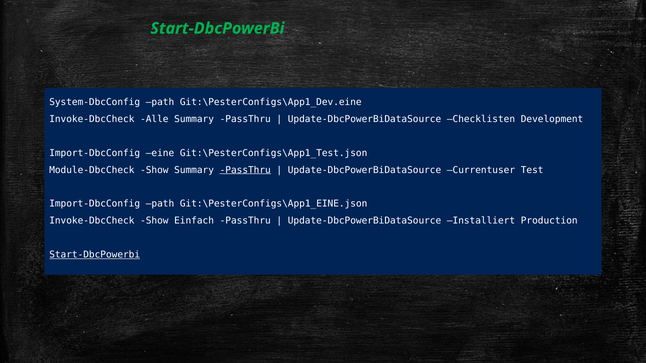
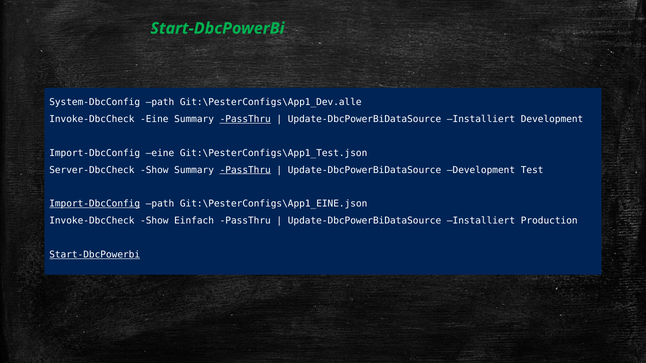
Git:\PesterConfigs\App1_Dev.eine: Git:\PesterConfigs\App1_Dev.eine -> Git:\PesterConfigs\App1_Dev.alle
Invoke-DbcCheck Alle: Alle -> Eine
PassThru at (245, 119) underline: none -> present
Checklisten at (481, 119): Checklisten -> Installiert
Module-DbcCheck: Module-DbcCheck -> Server-DbcCheck
Update-DbcPowerBiDataSource Currentuser: Currentuser -> Development
Import-DbcConfig at (95, 204) underline: none -> present
